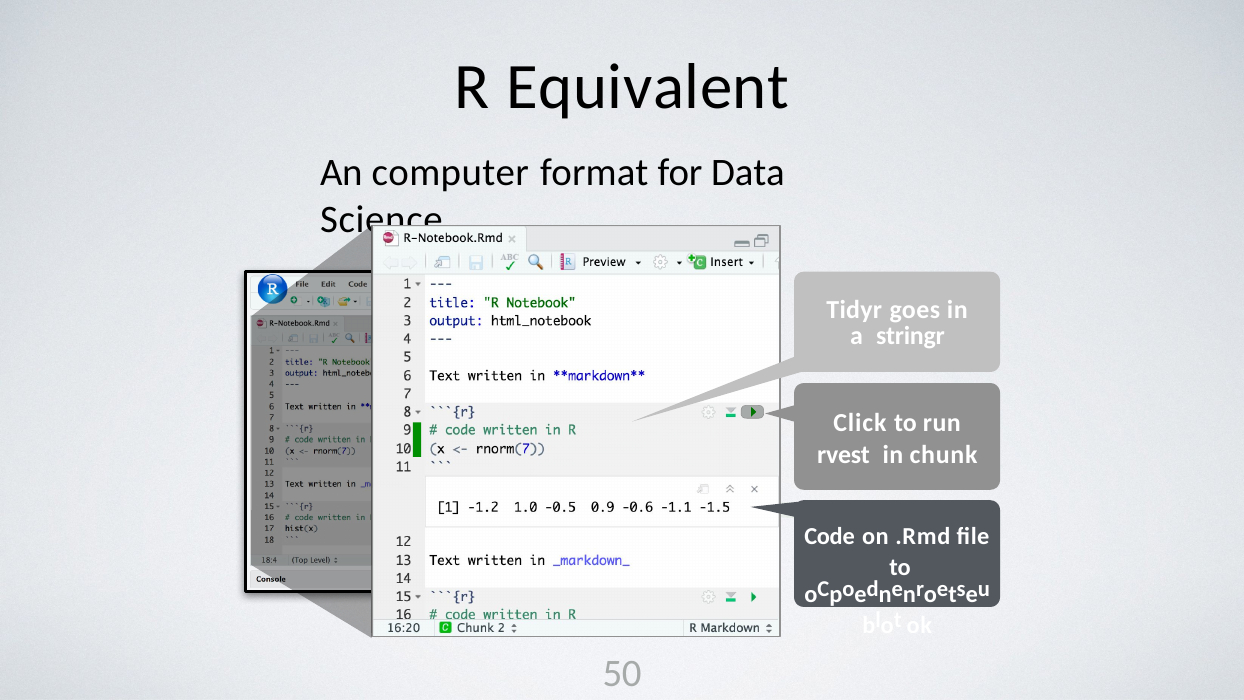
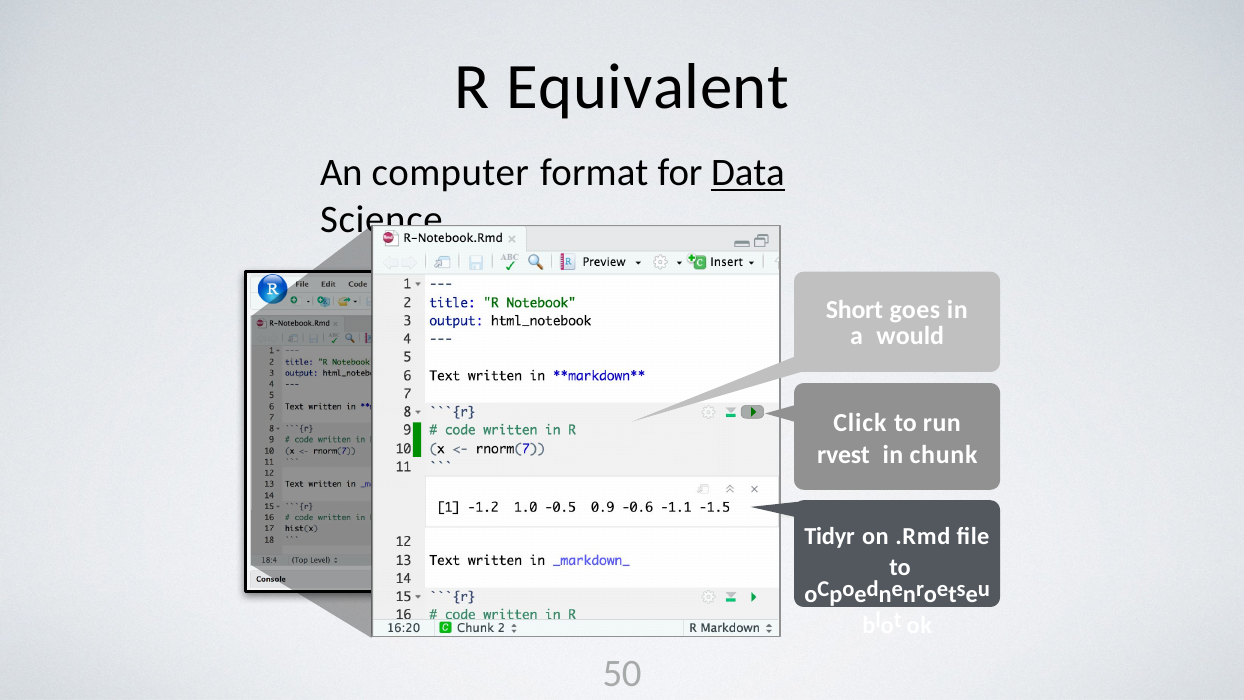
Data underline: none -> present
Tidyr: Tidyr -> Short
stringr: stringr -> would
Code: Code -> Tidyr
